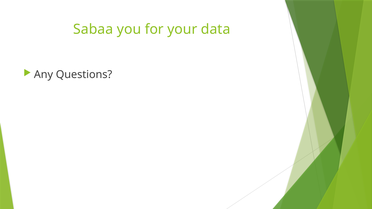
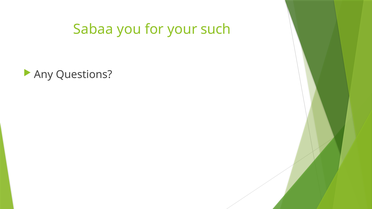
data: data -> such
